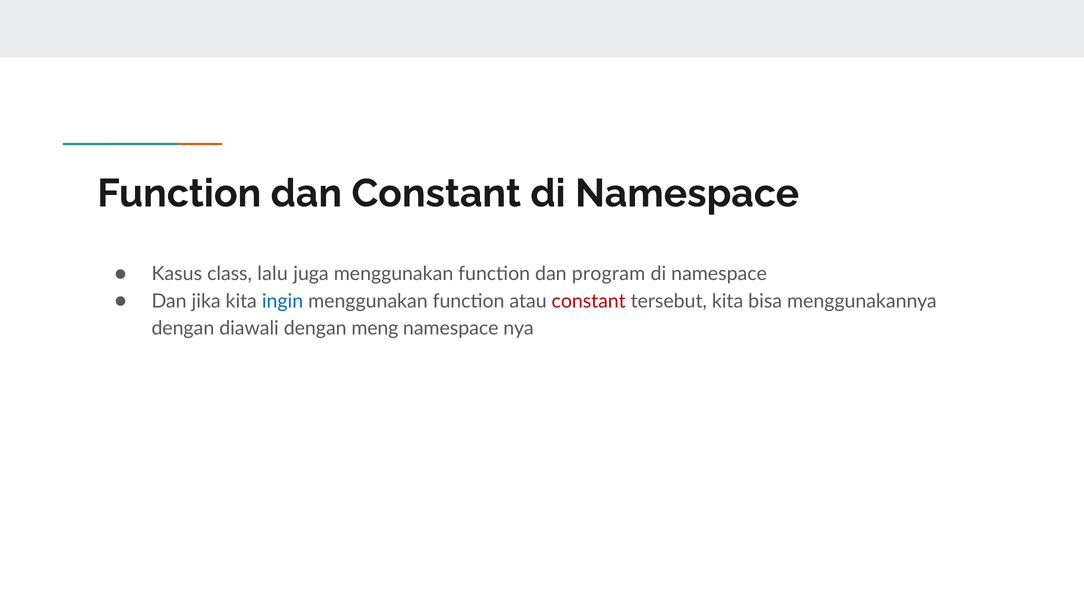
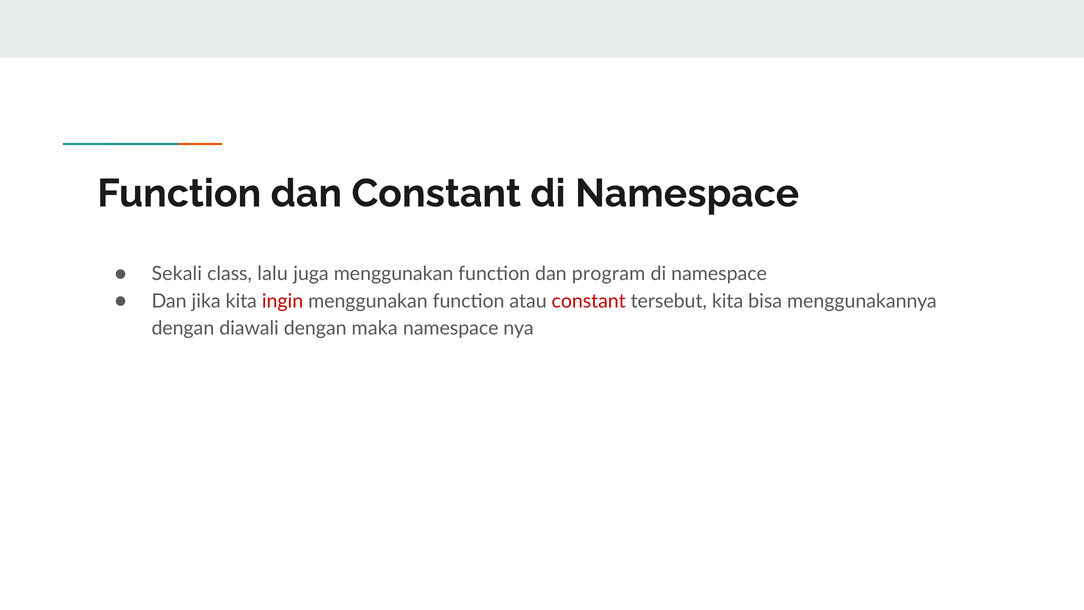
Kasus: Kasus -> Sekali
ingin colour: blue -> red
meng: meng -> maka
